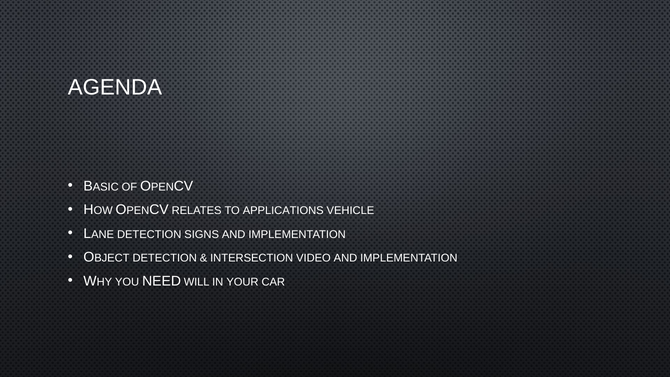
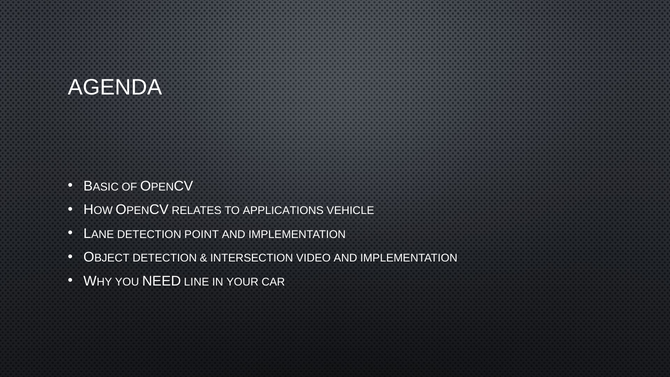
SIGNS: SIGNS -> POINT
WILL: WILL -> LINE
